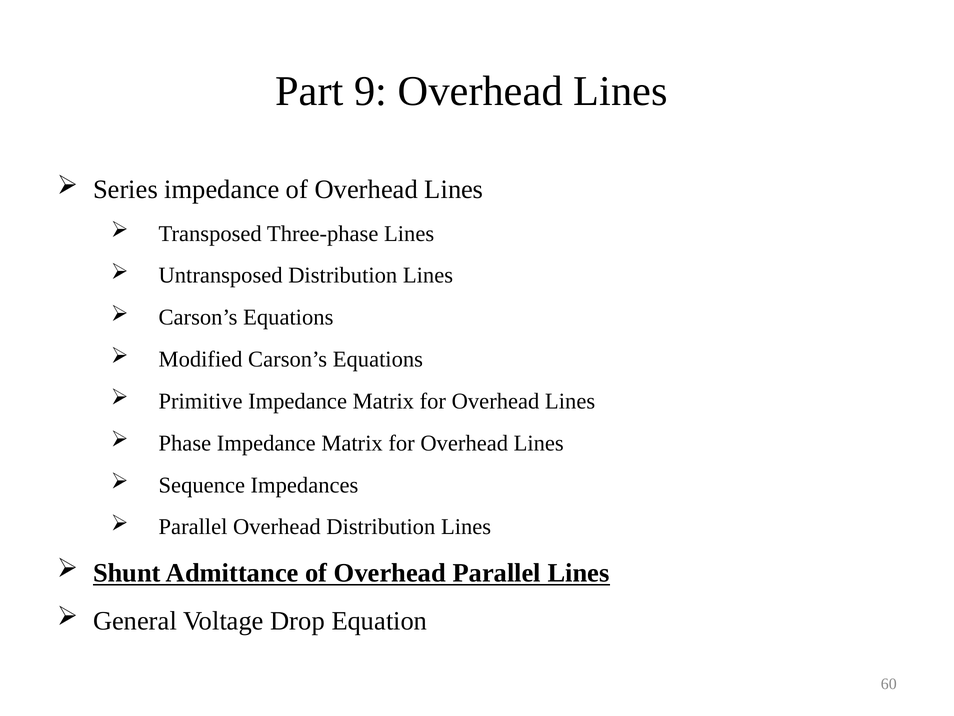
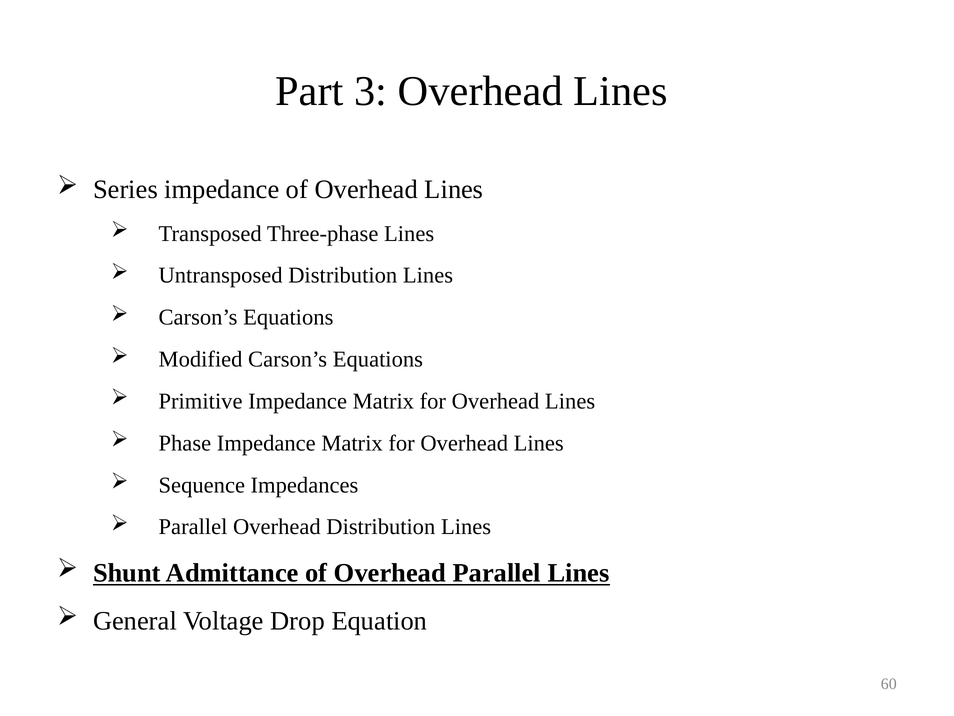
9: 9 -> 3
